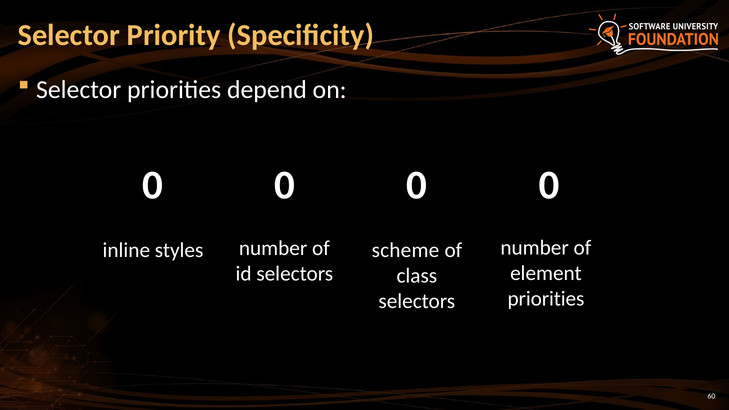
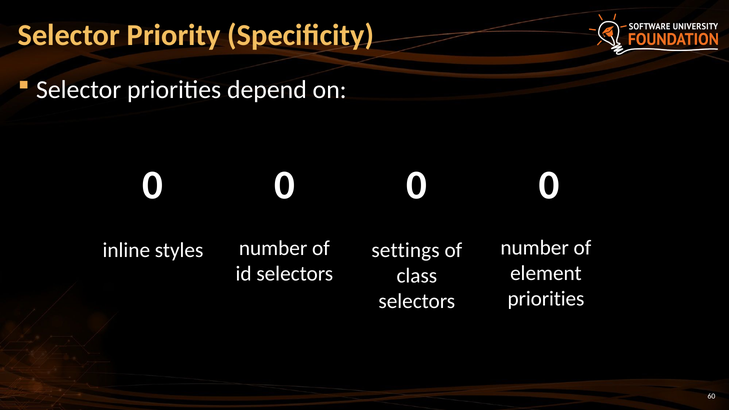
scheme: scheme -> settings
